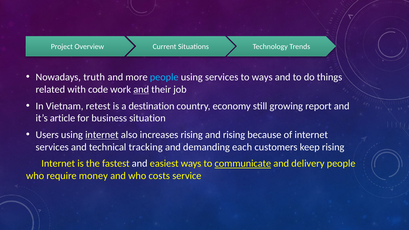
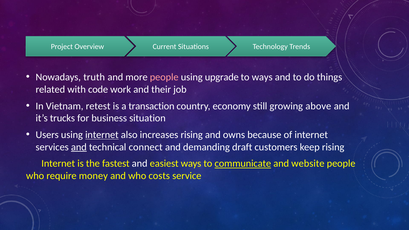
people at (164, 77) colour: light blue -> pink
using services: services -> upgrade
and at (141, 89) underline: present -> none
destination: destination -> transaction
report: report -> above
article: article -> trucks
and rising: rising -> owns
and at (79, 147) underline: none -> present
tracking: tracking -> connect
each: each -> draft
delivery: delivery -> website
